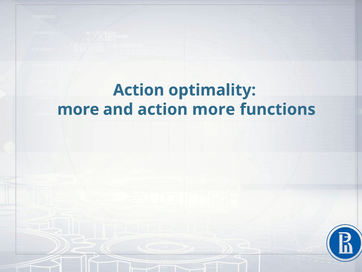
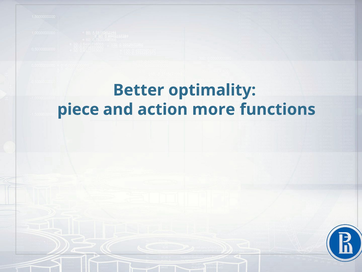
Action at (139, 90): Action -> Better
more at (78, 109): more -> piece
